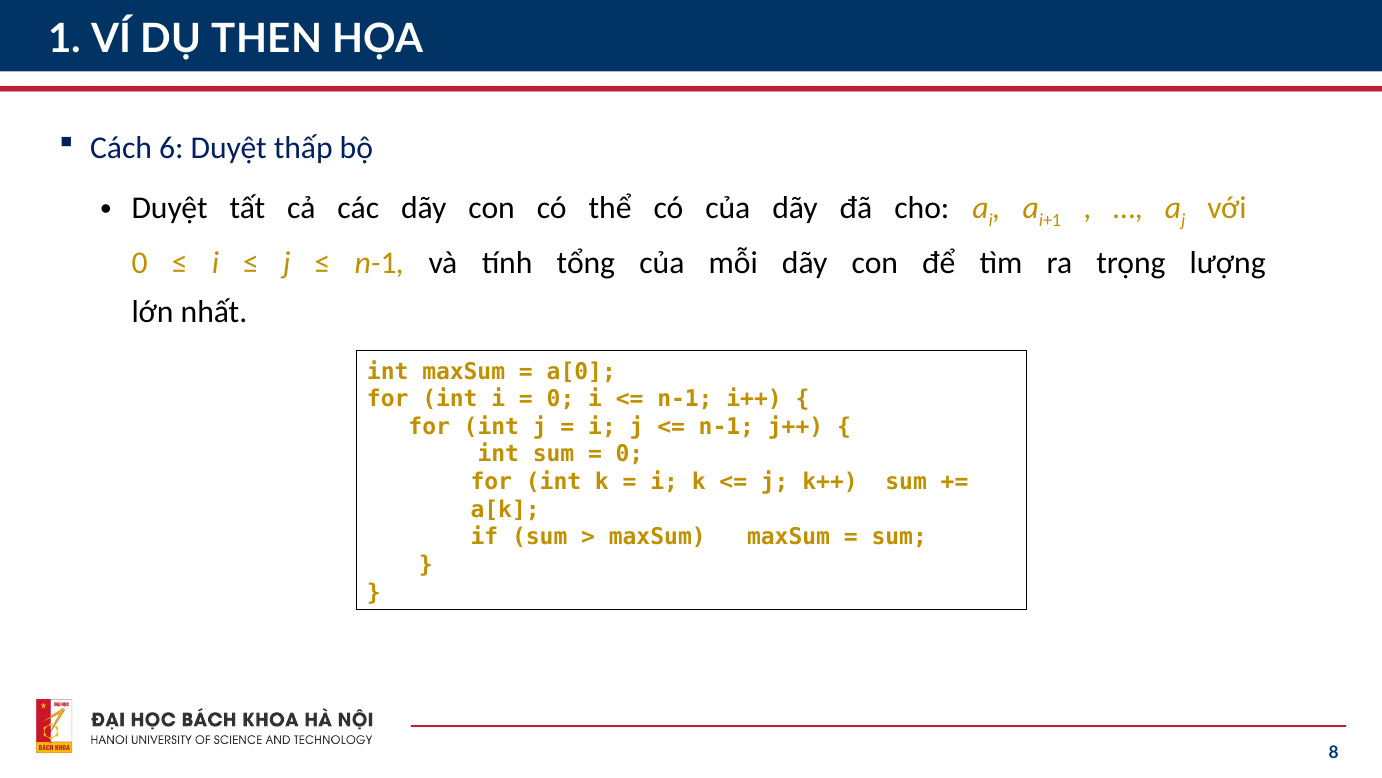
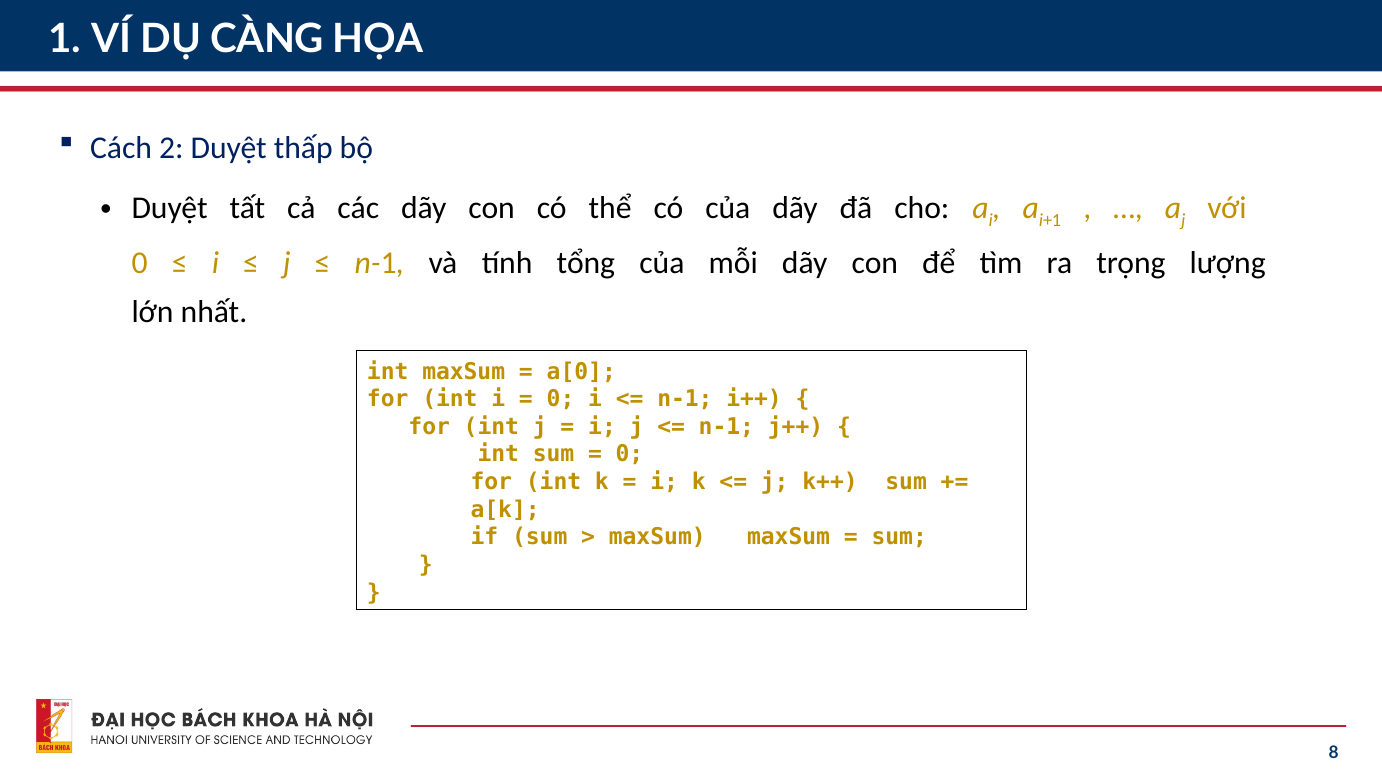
THEN: THEN -> CÀNG
6: 6 -> 2
